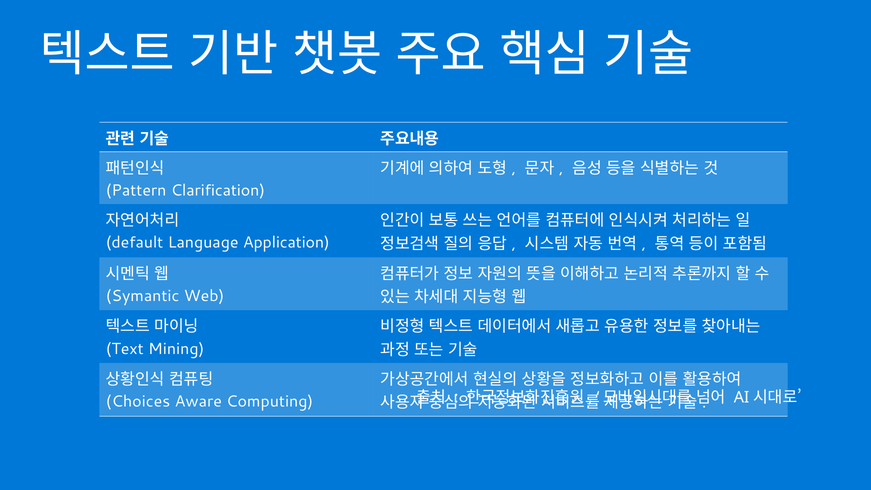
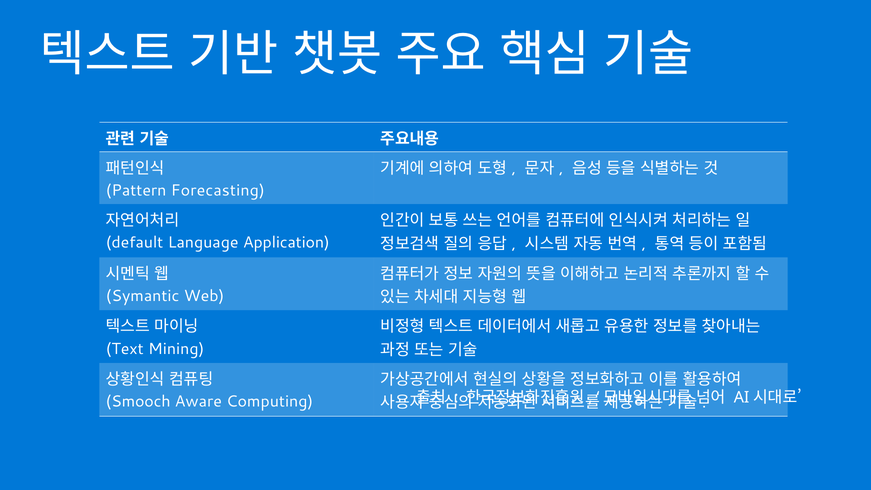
Clarification: Clarification -> Forecasting
Choices: Choices -> Smooch
